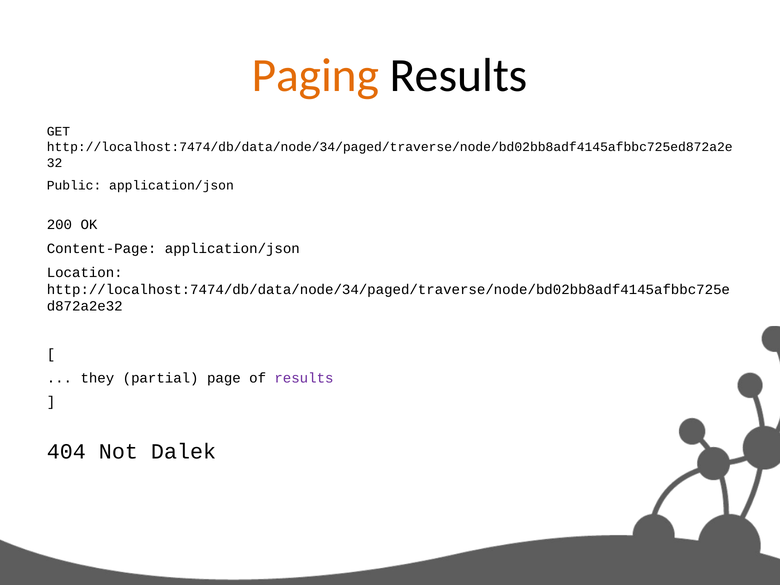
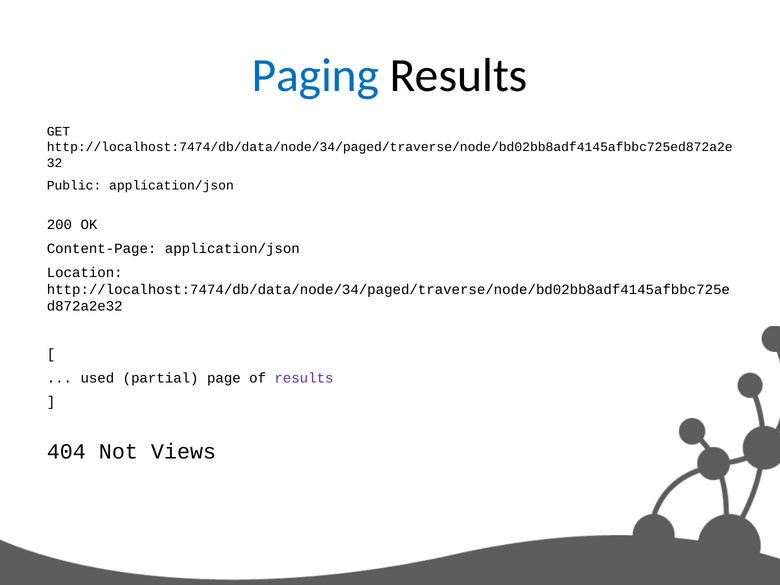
Paging colour: orange -> blue
they: they -> used
Dalek: Dalek -> Views
